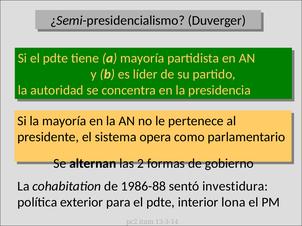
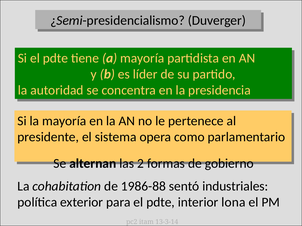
investidura: investidura -> industriales
